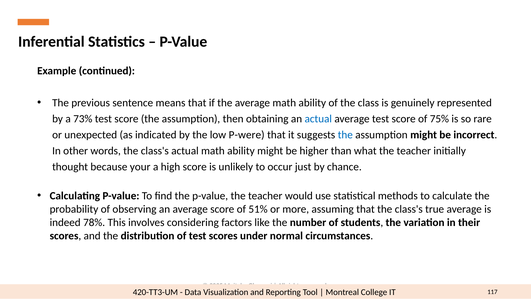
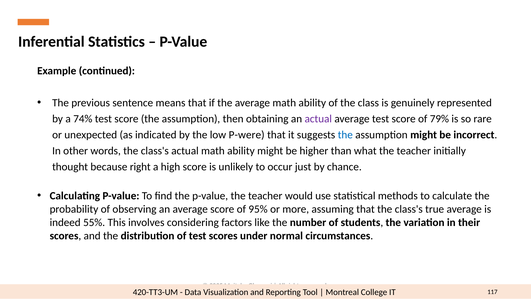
73%: 73% -> 74%
actual at (318, 119) colour: blue -> purple
75%: 75% -> 79%
your: your -> right
51%: 51% -> 95%
78%: 78% -> 55%
